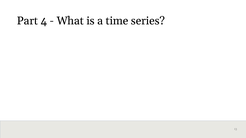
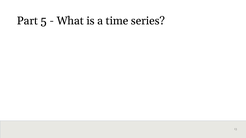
4: 4 -> 5
